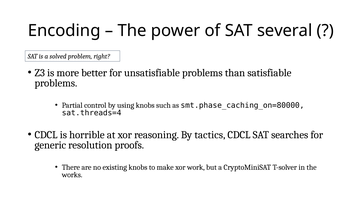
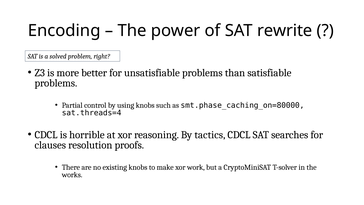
several: several -> rewrite
generic: generic -> clauses
